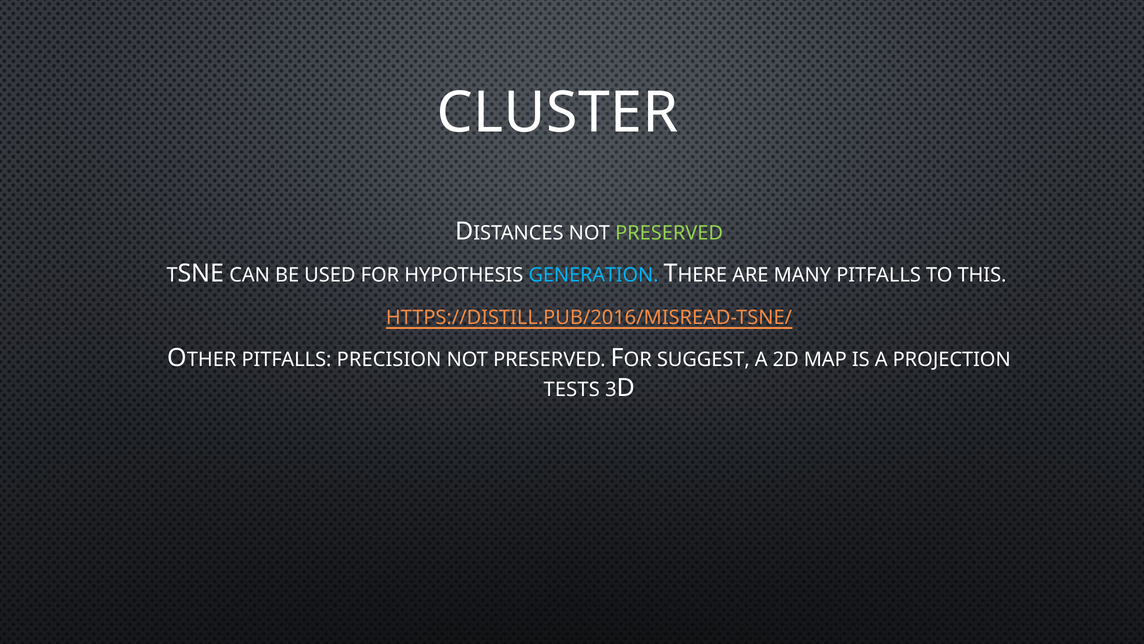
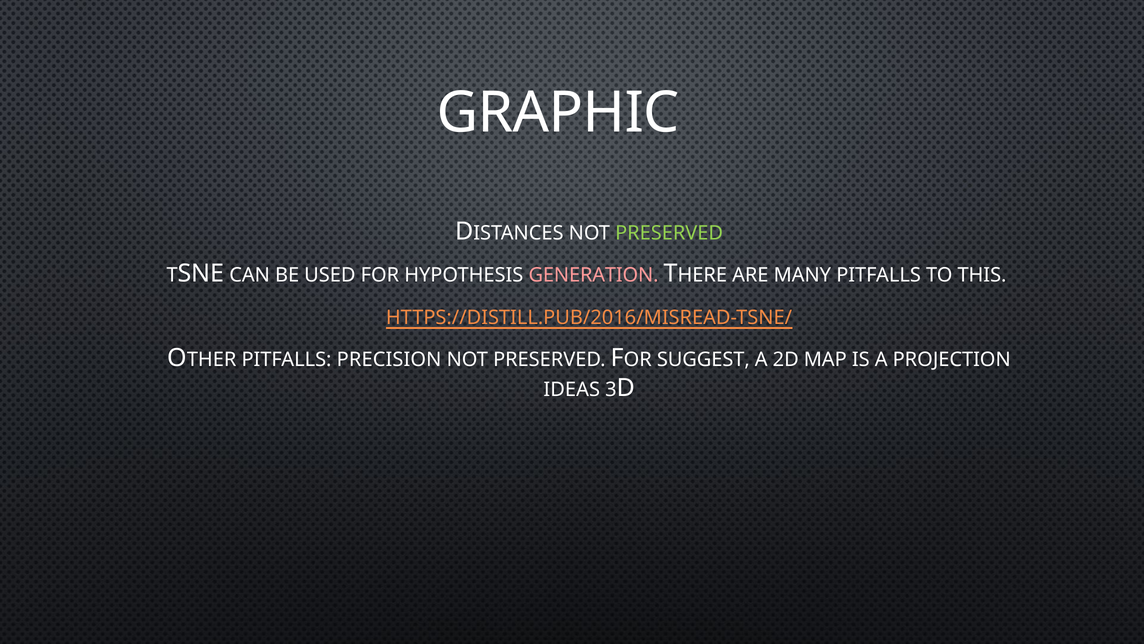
CLUSTER: CLUSTER -> GRAPHIC
GENERATION colour: light blue -> pink
TESTS: TESTS -> IDEAS
